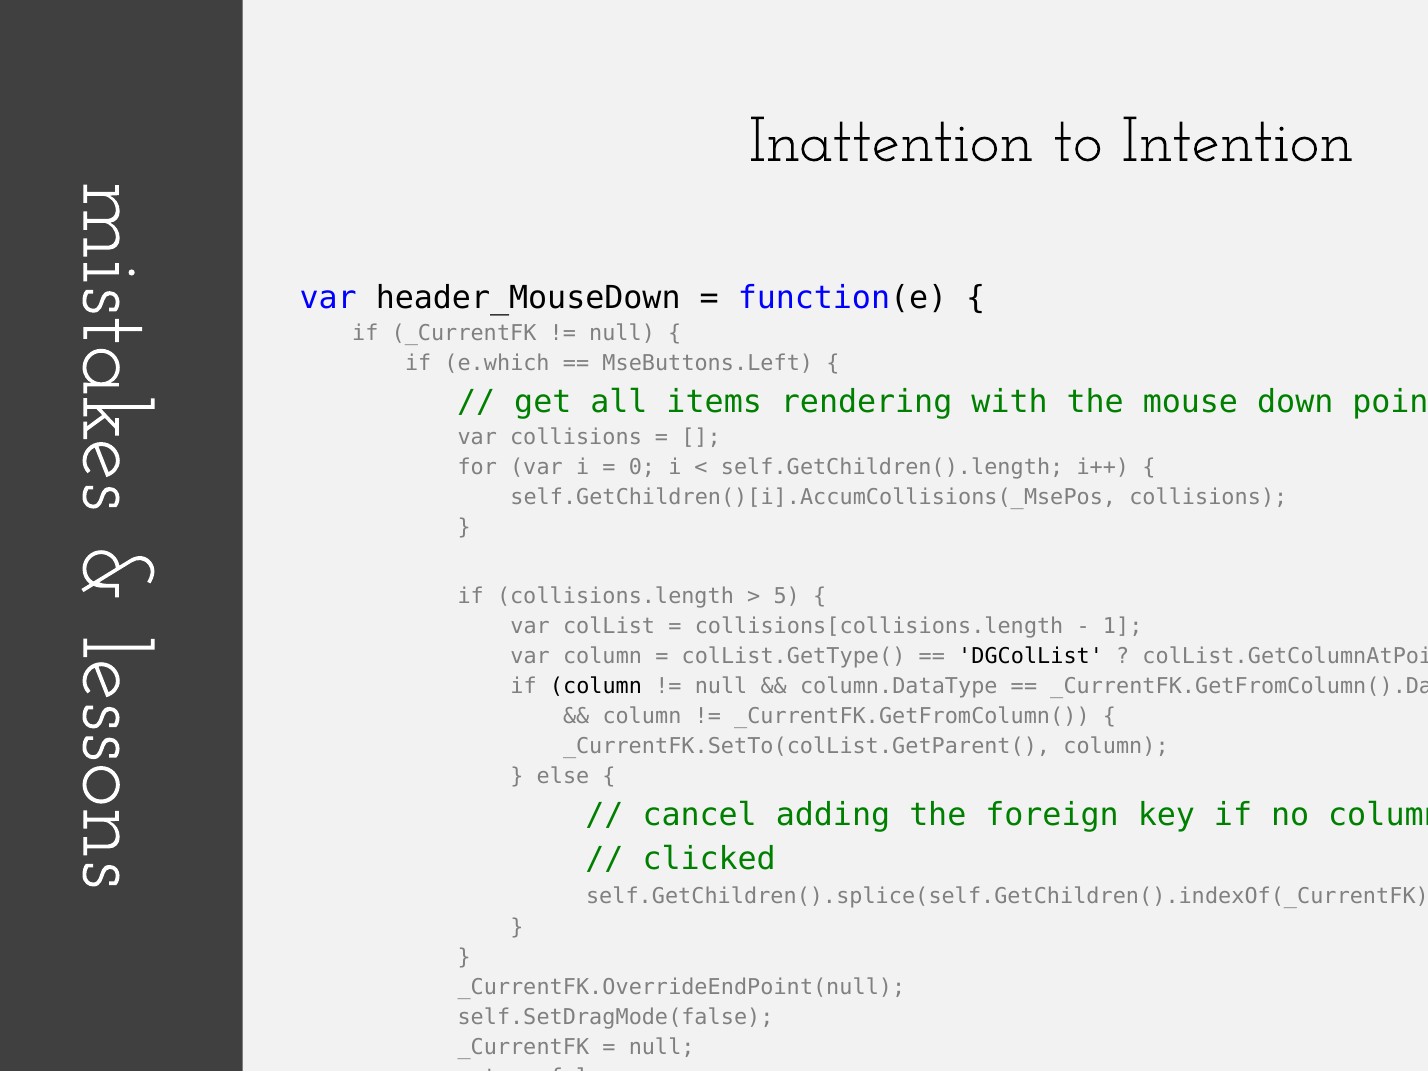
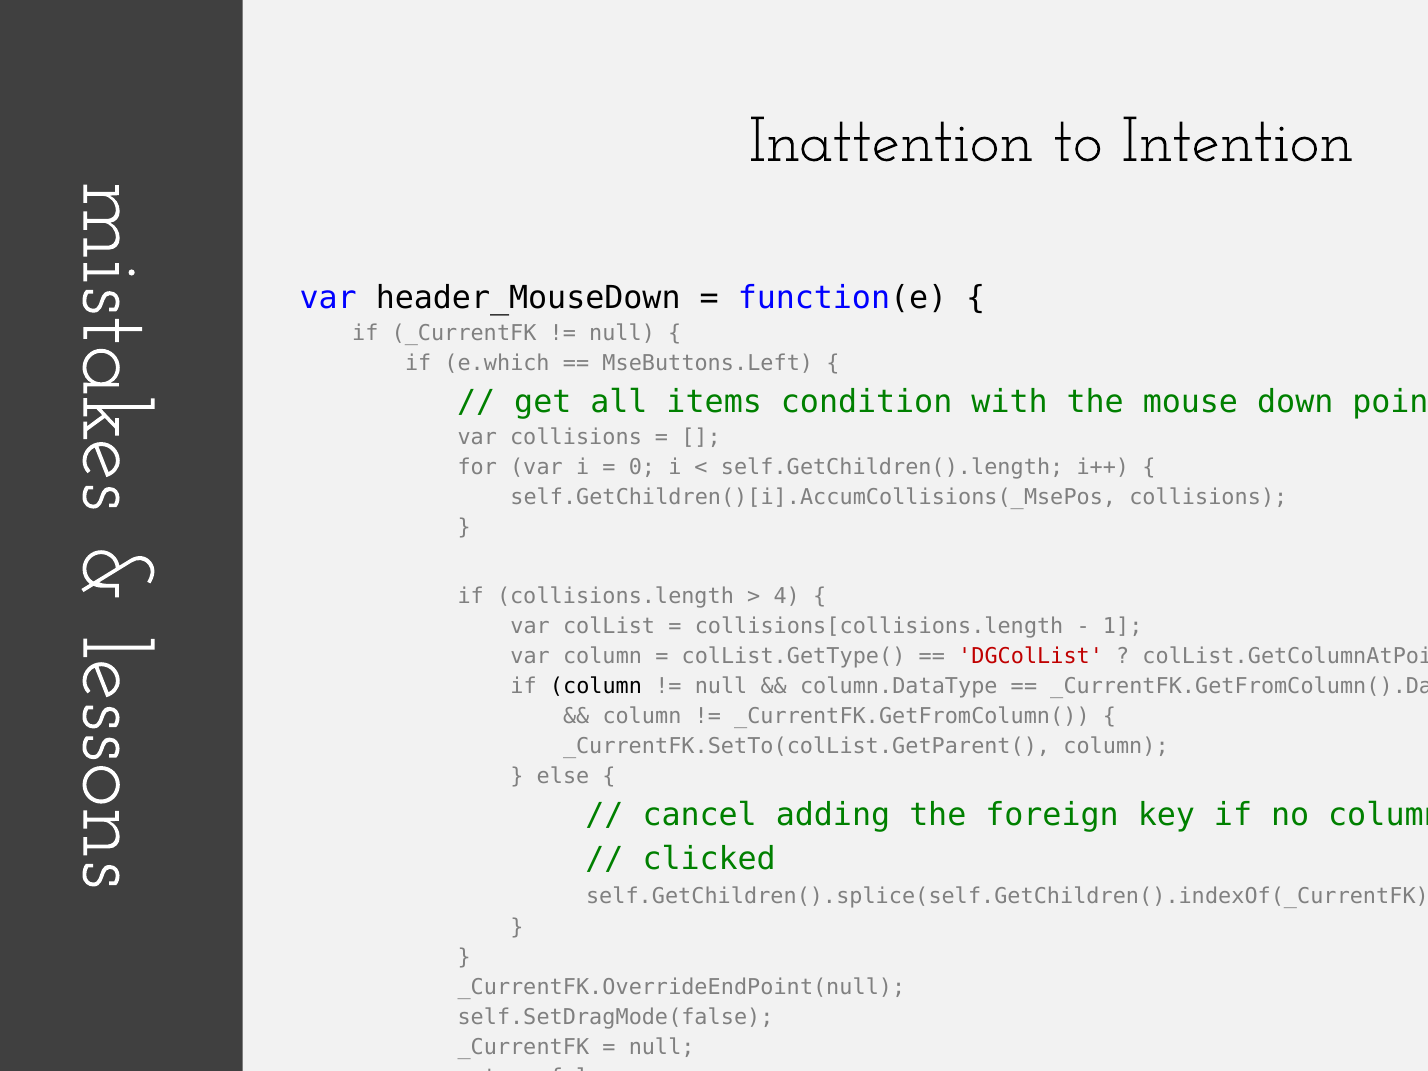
rendering: rendering -> condition
5: 5 -> 4
DGColList colour: black -> red
